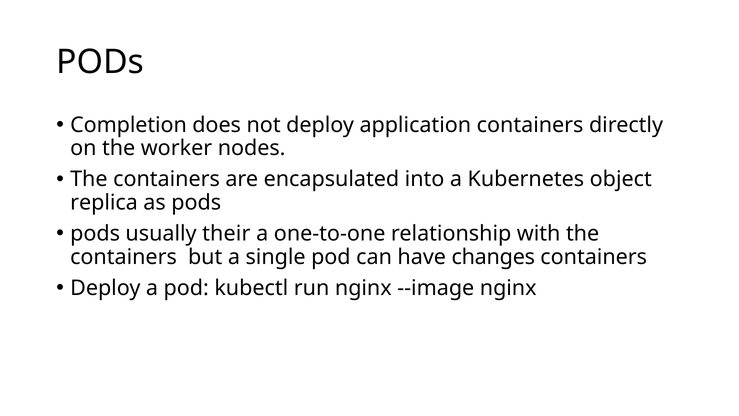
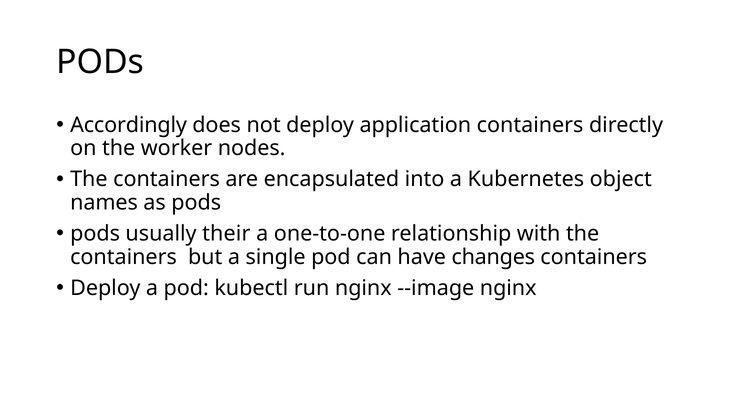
Completion: Completion -> Accordingly
replica: replica -> names
